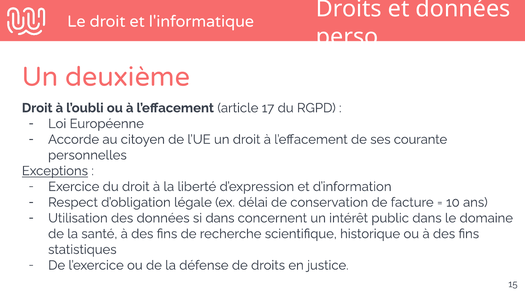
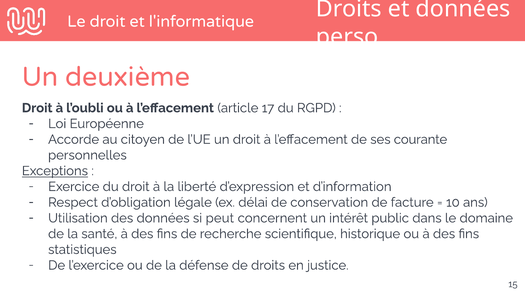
si dans: dans -> peut
